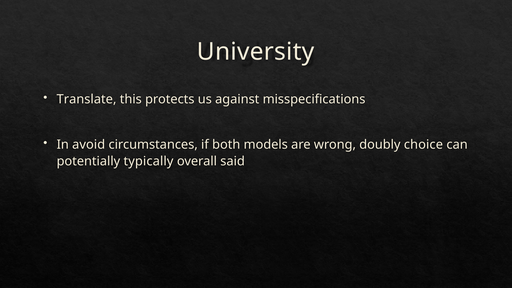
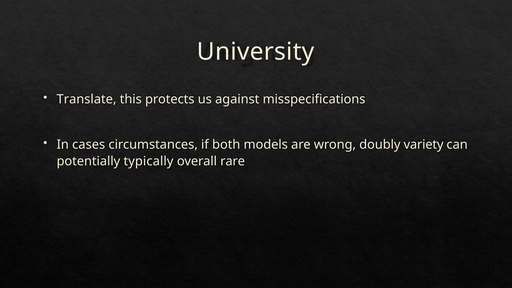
avoid: avoid -> cases
choice: choice -> variety
said: said -> rare
